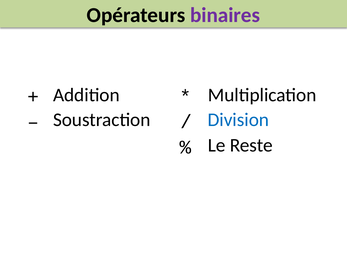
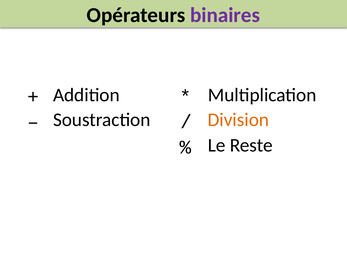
Division colour: blue -> orange
